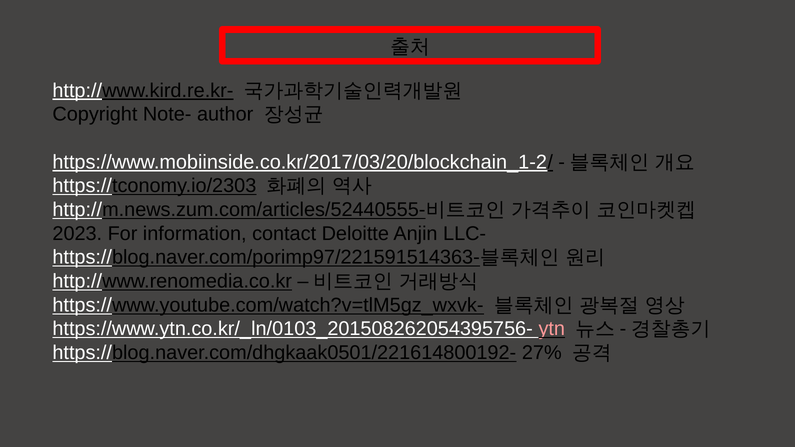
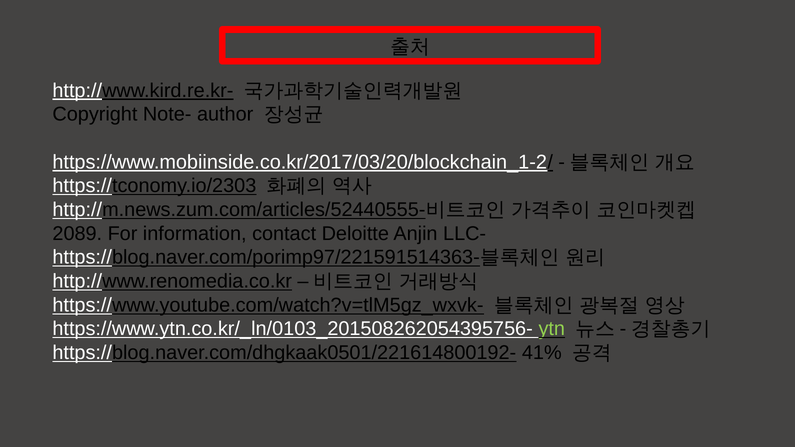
2023: 2023 -> 2089
ytn colour: pink -> light green
27%: 27% -> 41%
